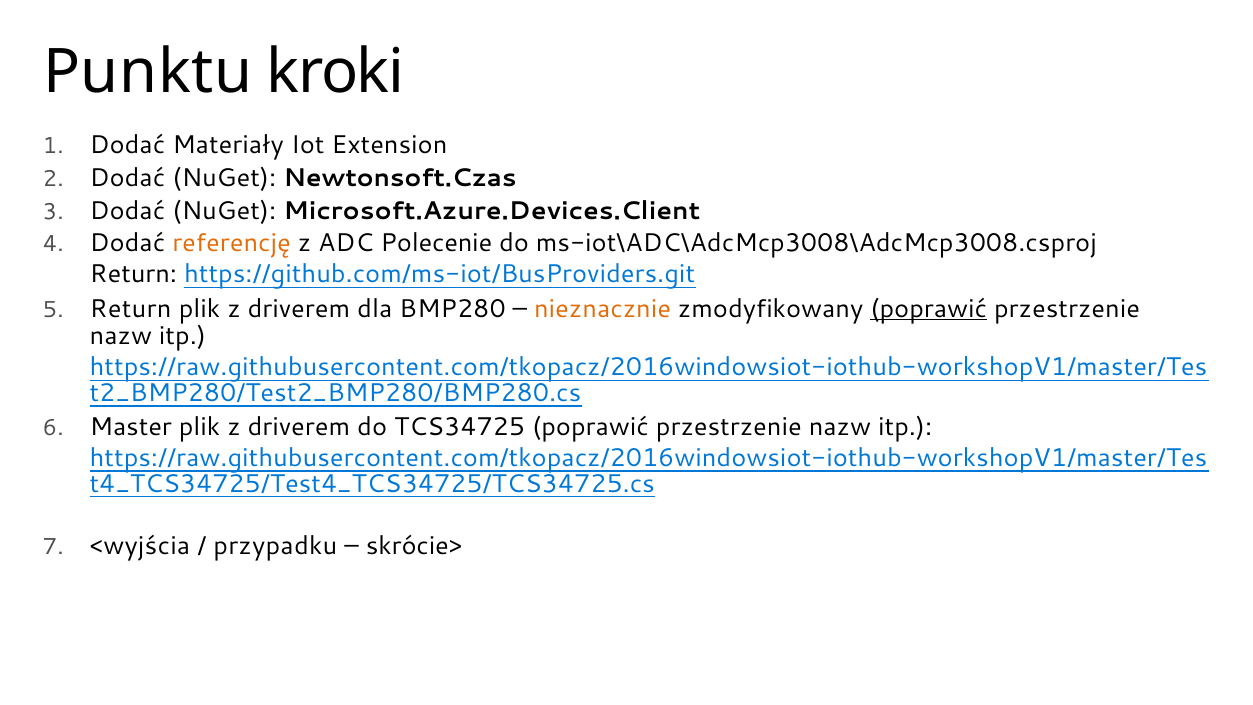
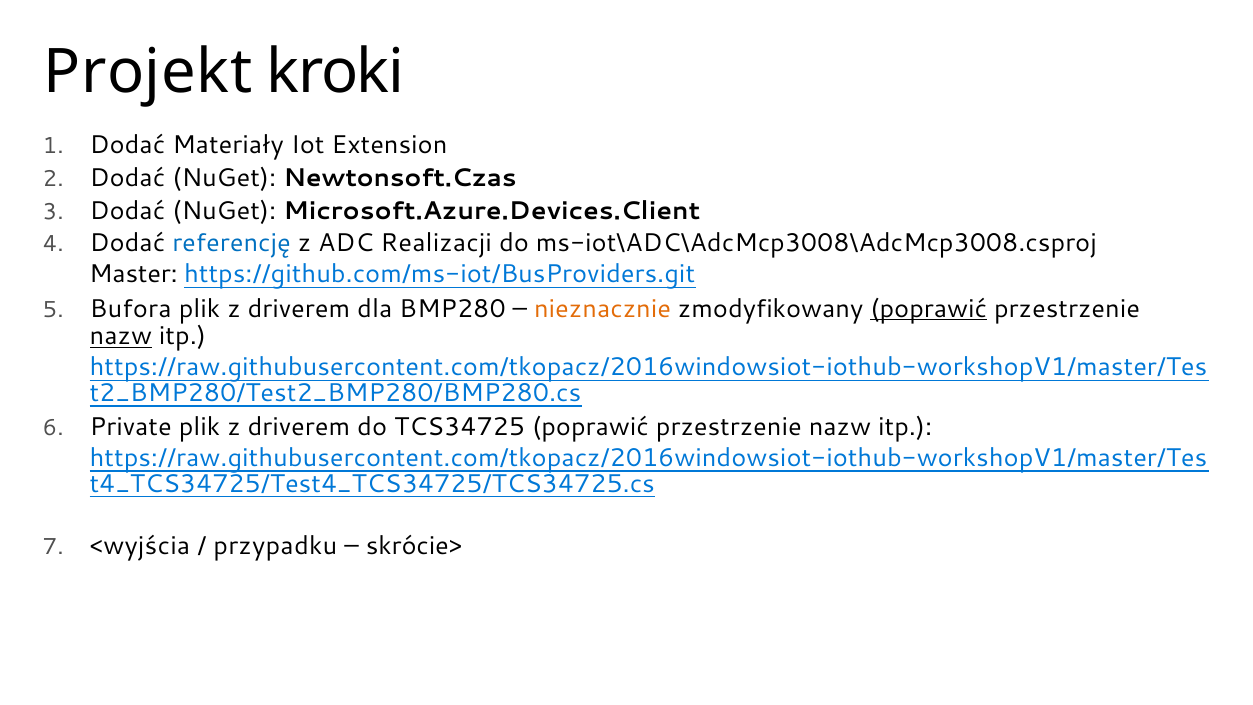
Punktu: Punktu -> Projekt
referencję colour: orange -> blue
Polecenie: Polecenie -> Realizacji
Return at (133, 274): Return -> Master
Return at (131, 309): Return -> Bufora
nazw at (121, 336) underline: none -> present
Master: Master -> Private
